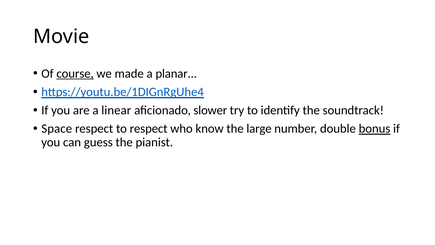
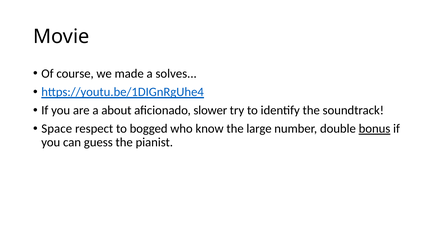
course underline: present -> none
planar: planar -> solves
linear: linear -> about
to respect: respect -> bogged
